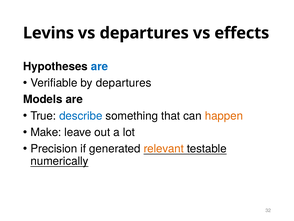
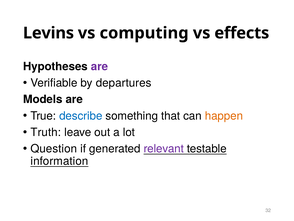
vs departures: departures -> computing
are at (99, 66) colour: blue -> purple
Make: Make -> Truth
Precision: Precision -> Question
relevant colour: orange -> purple
numerically: numerically -> information
